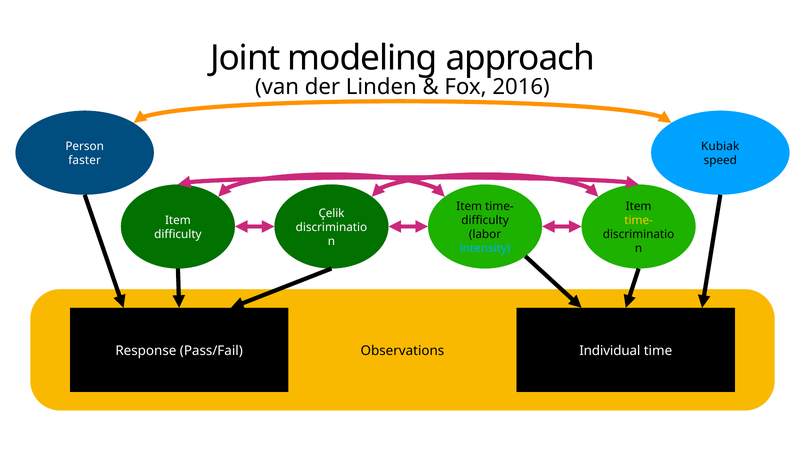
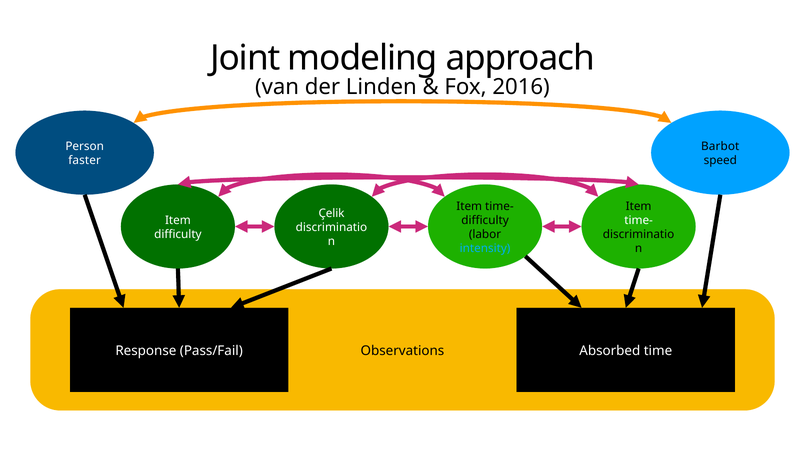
Kubiak: Kubiak -> Barbot
time- at (639, 220) colour: yellow -> white
Individual: Individual -> Absorbed
